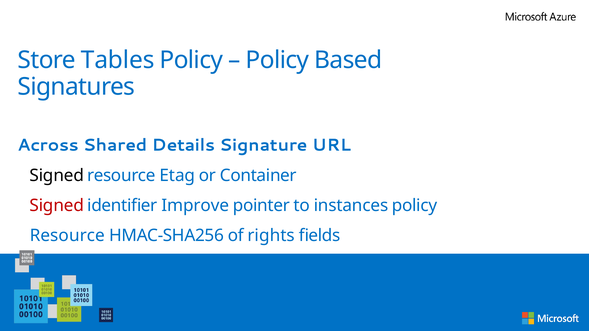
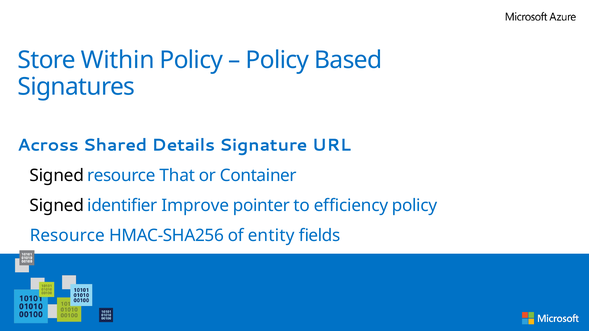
Tables: Tables -> Within
Etag: Etag -> That
Signed at (57, 206) colour: red -> black
instances: instances -> efficiency
rights: rights -> entity
